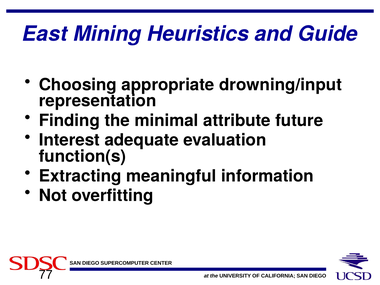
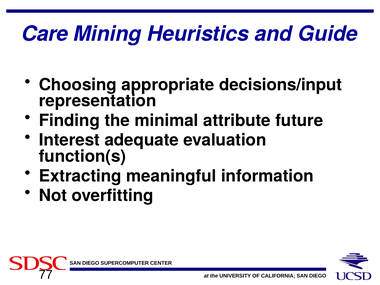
East: East -> Care
drowning/input: drowning/input -> decisions/input
